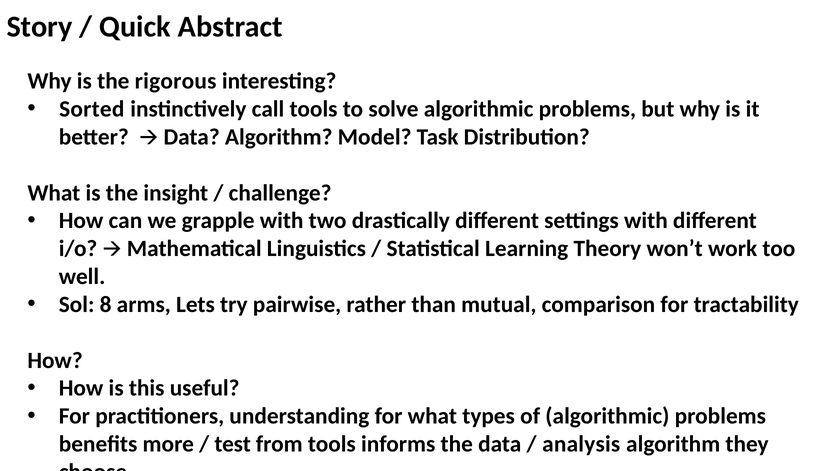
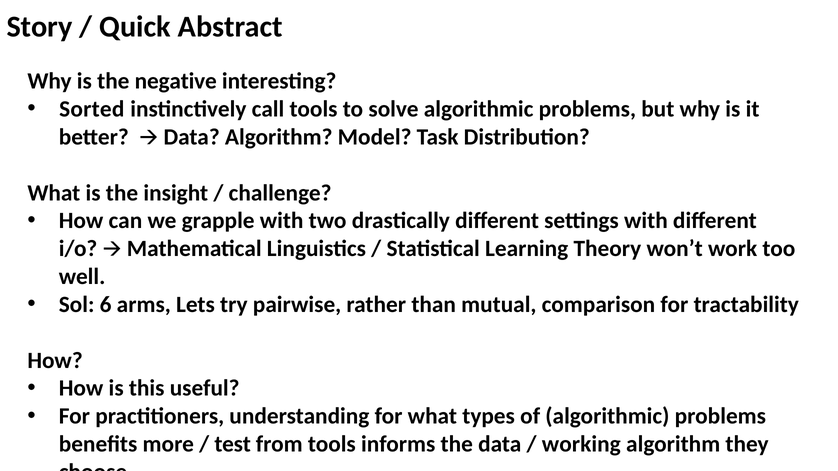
rigorous: rigorous -> negative
8: 8 -> 6
analysis: analysis -> working
